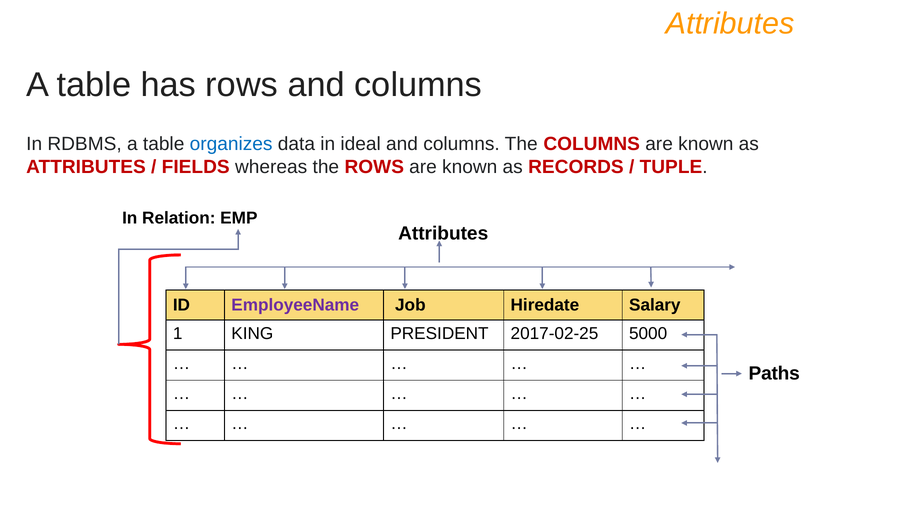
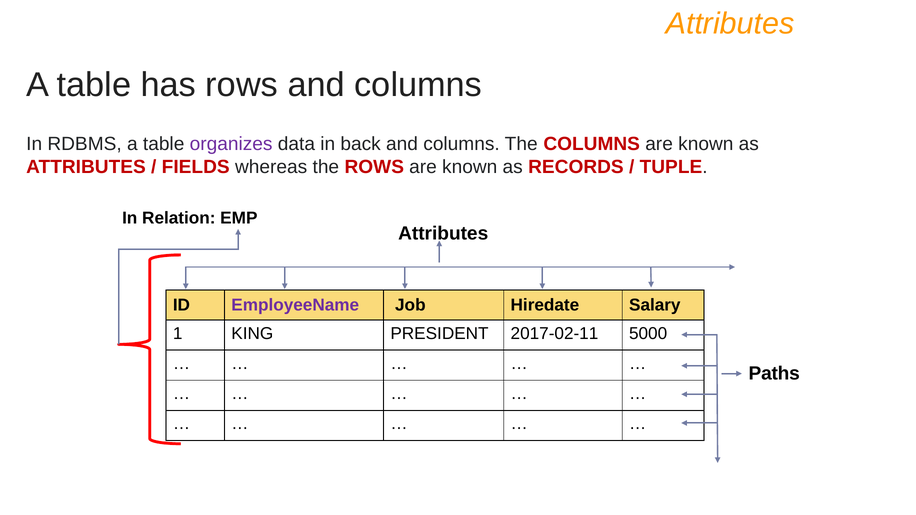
organizes colour: blue -> purple
ideal: ideal -> back
2017-02-25: 2017-02-25 -> 2017-02-11
